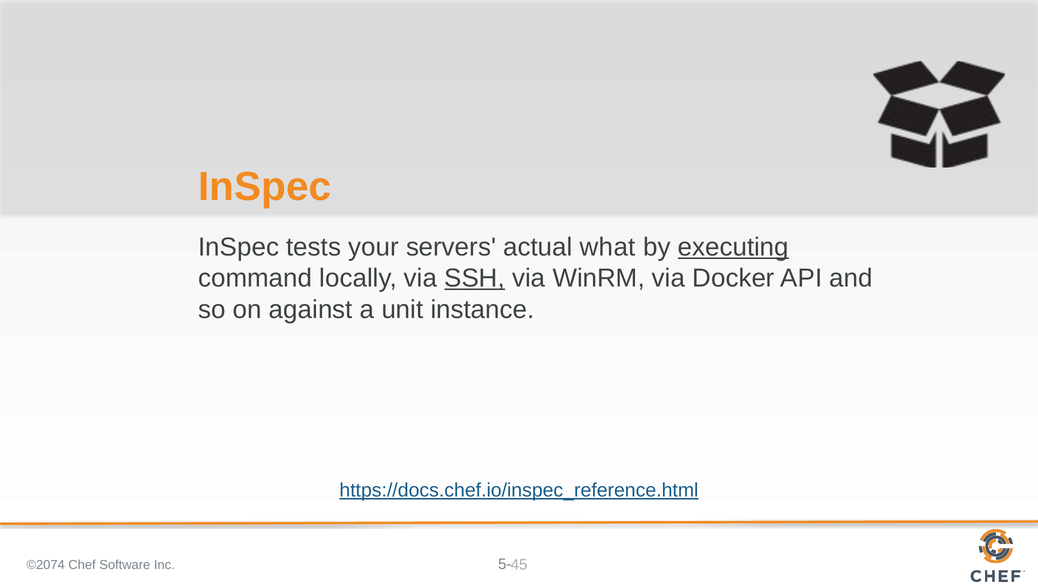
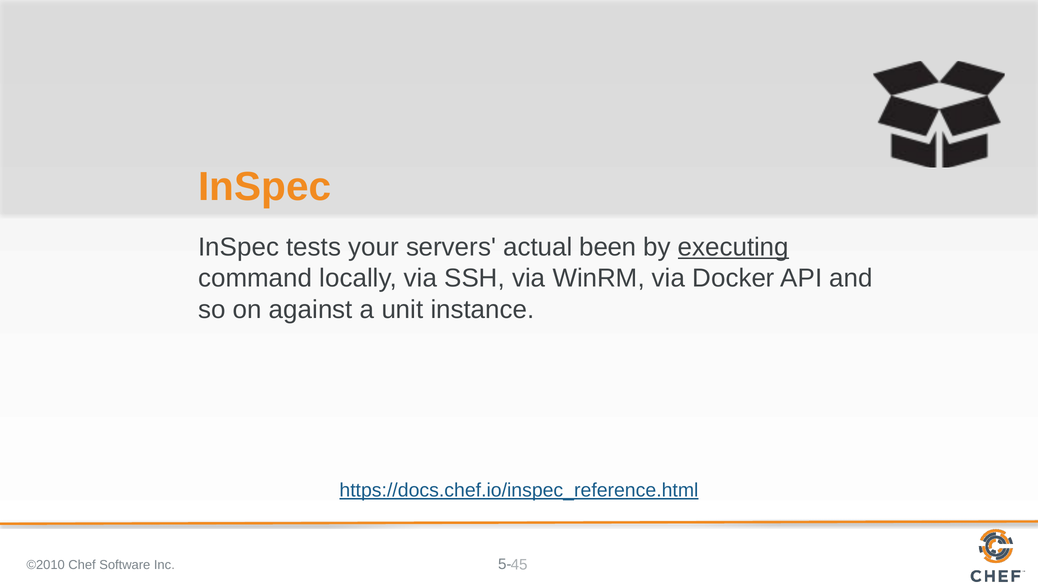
what: what -> been
SSH underline: present -> none
©2074: ©2074 -> ©2010
